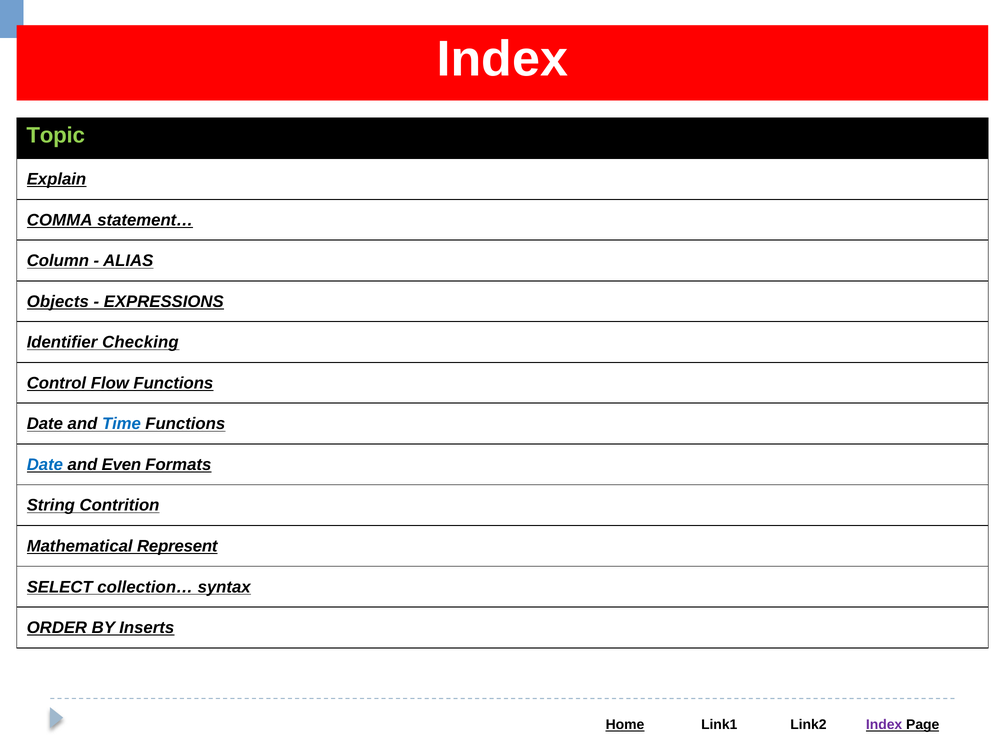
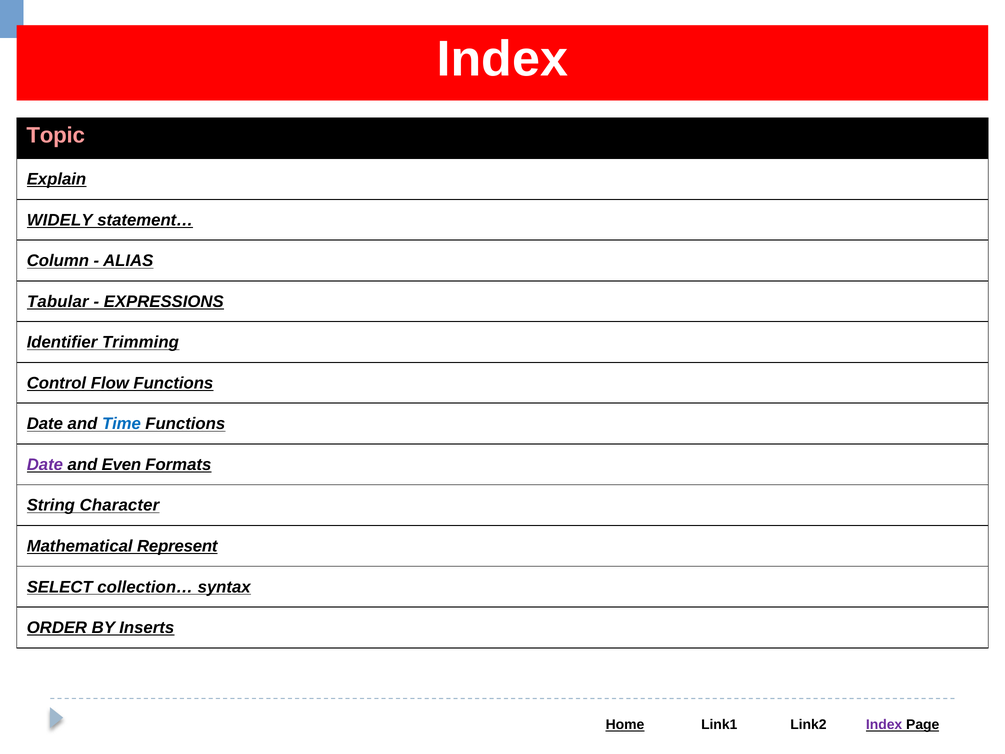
Topic colour: light green -> pink
COMMA: COMMA -> WIDELY
Objects: Objects -> Tabular
Checking: Checking -> Trimming
Date at (45, 465) colour: blue -> purple
Contrition: Contrition -> Character
